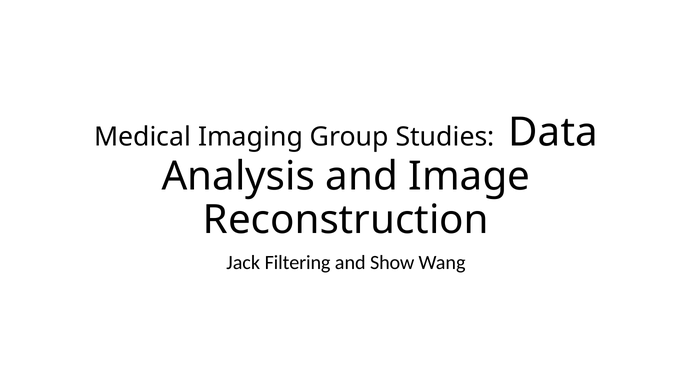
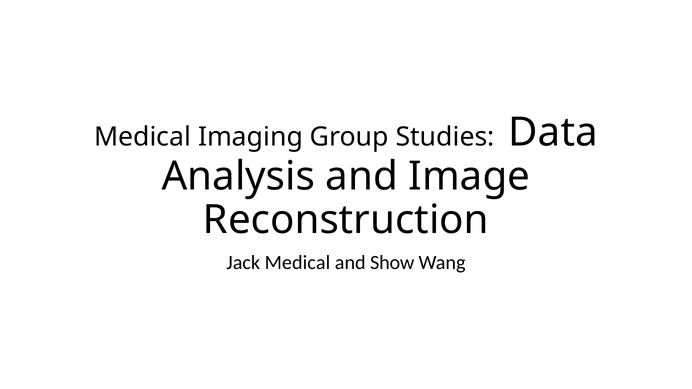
Jack Filtering: Filtering -> Medical
